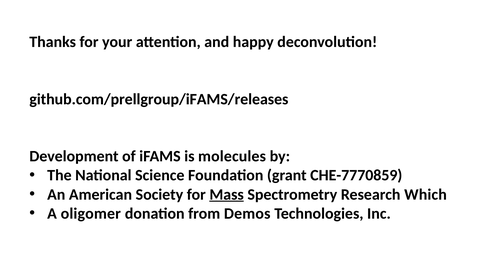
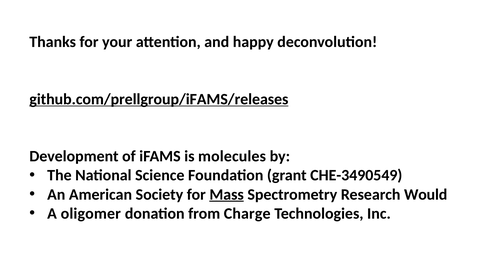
github.com/prellgroup/iFAMS/releases underline: none -> present
CHE-7770859: CHE-7770859 -> CHE-3490549
Which: Which -> Would
Demos: Demos -> Charge
